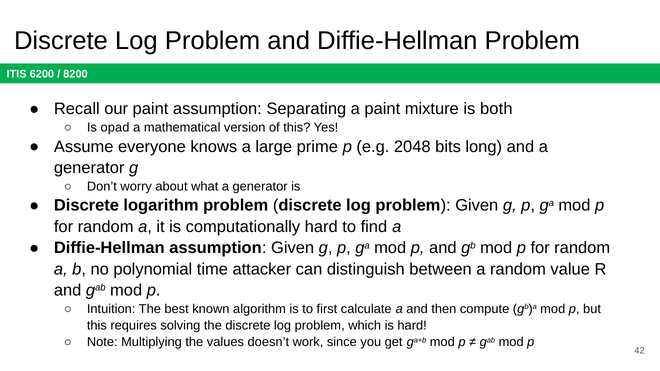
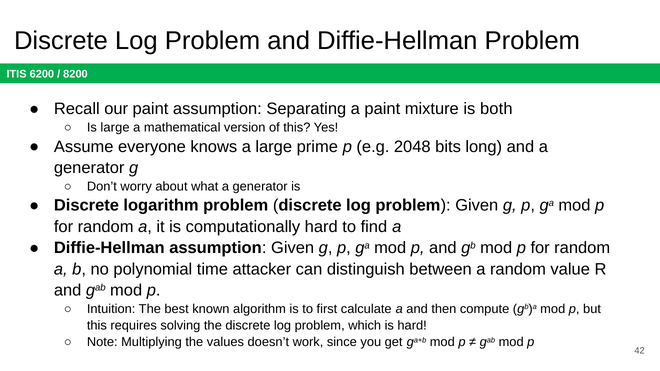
Is opad: opad -> large
